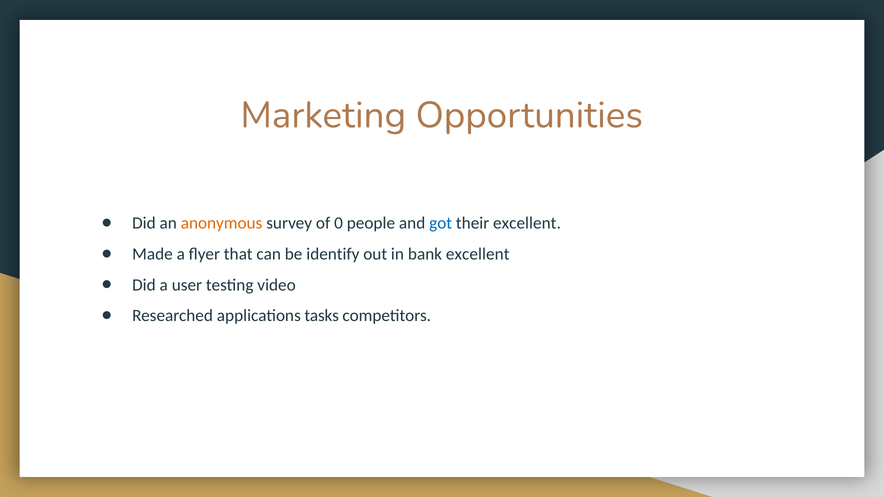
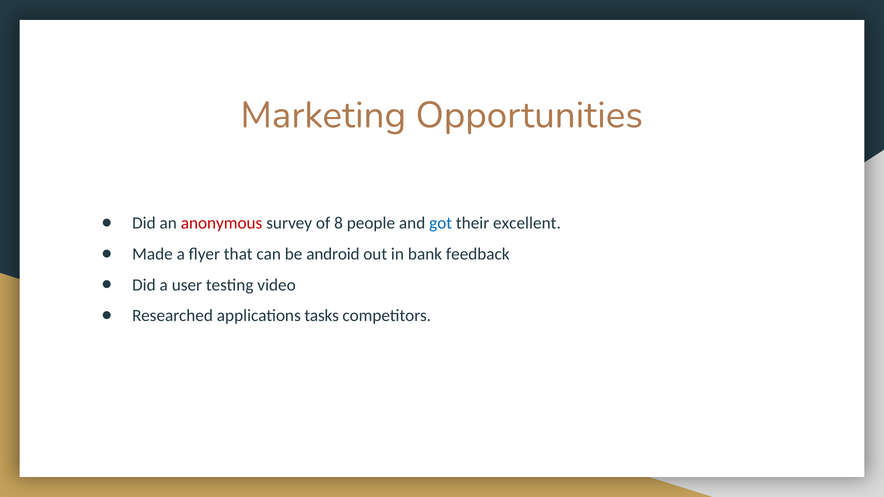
anonymous colour: orange -> red
0: 0 -> 8
identify: identify -> android
bank excellent: excellent -> feedback
